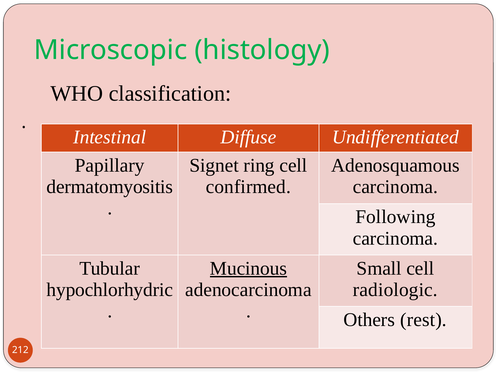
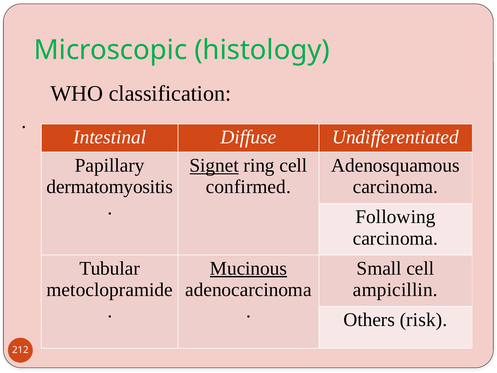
Signet underline: none -> present
hypochlorhydric: hypochlorhydric -> metoclopramide
radiologic: radiologic -> ampicillin
rest: rest -> risk
